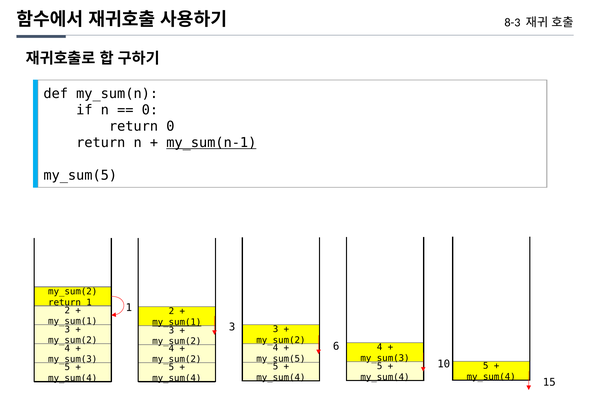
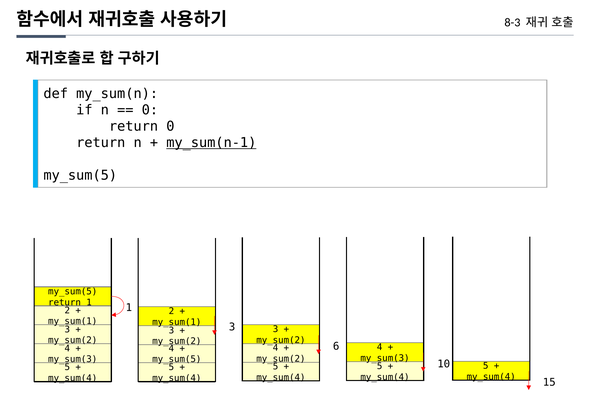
my_sum(2 at (73, 291): my_sum(2 -> my_sum(5
my_sum(1 at (177, 322) underline: present -> none
my_sum(5 at (281, 358): my_sum(5 -> my_sum(2
my_sum(2 at (177, 359): my_sum(2 -> my_sum(5
